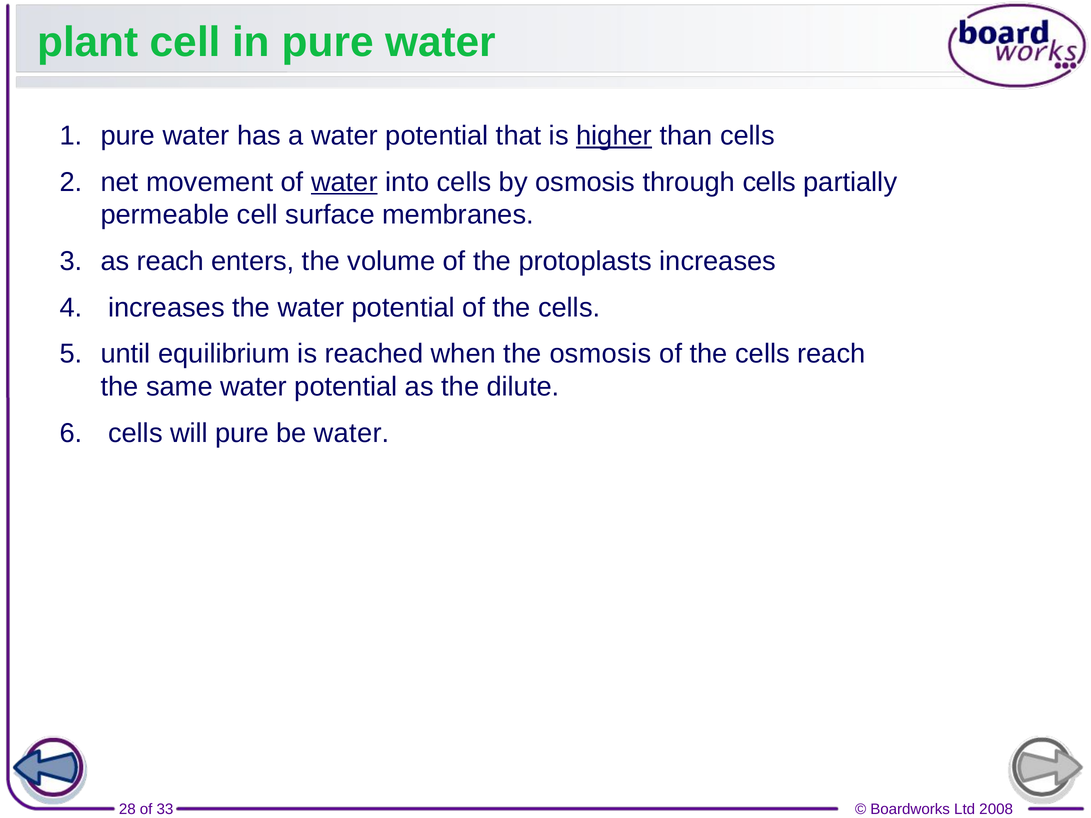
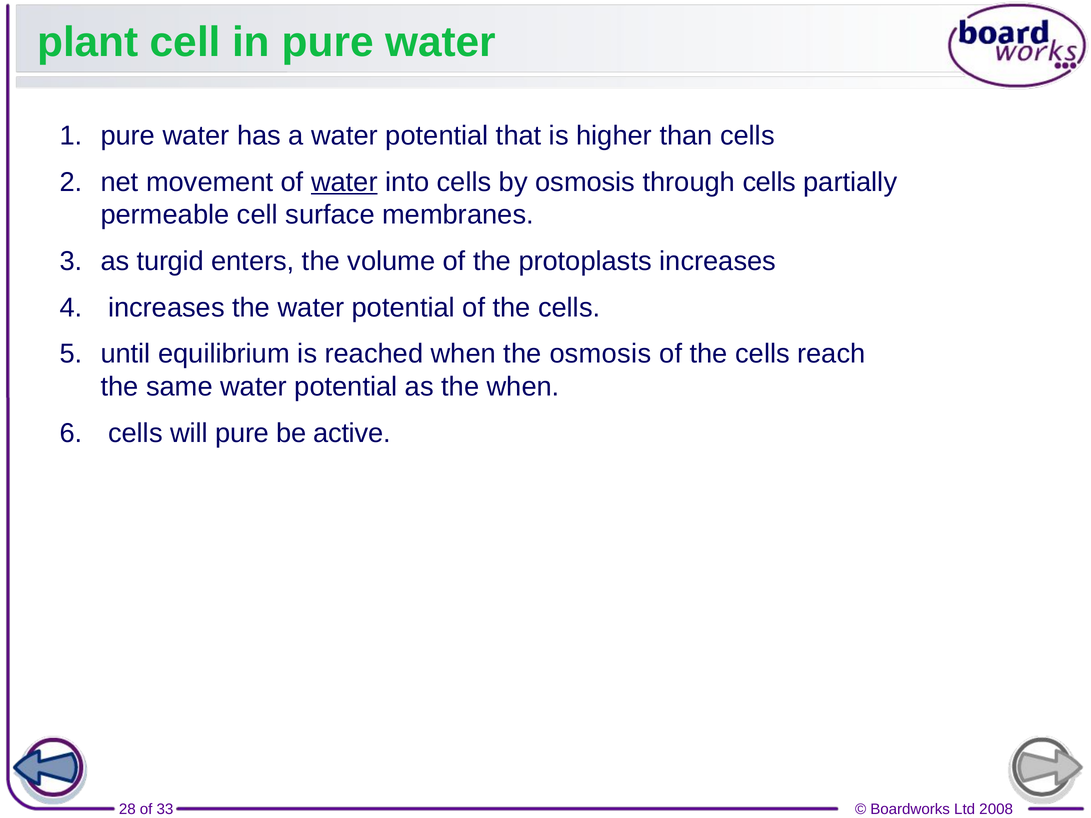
higher underline: present -> none
as reach: reach -> turgid
the dilute: dilute -> when
be water: water -> active
